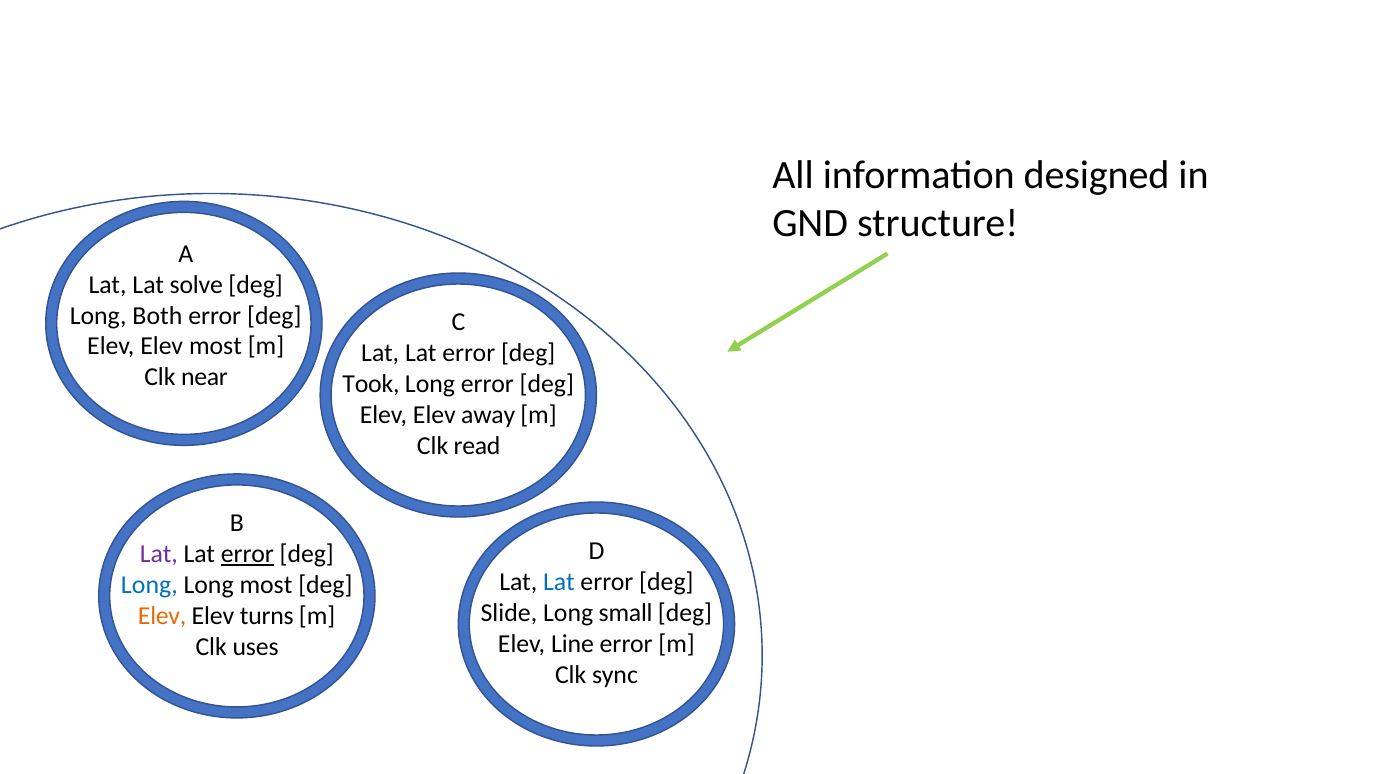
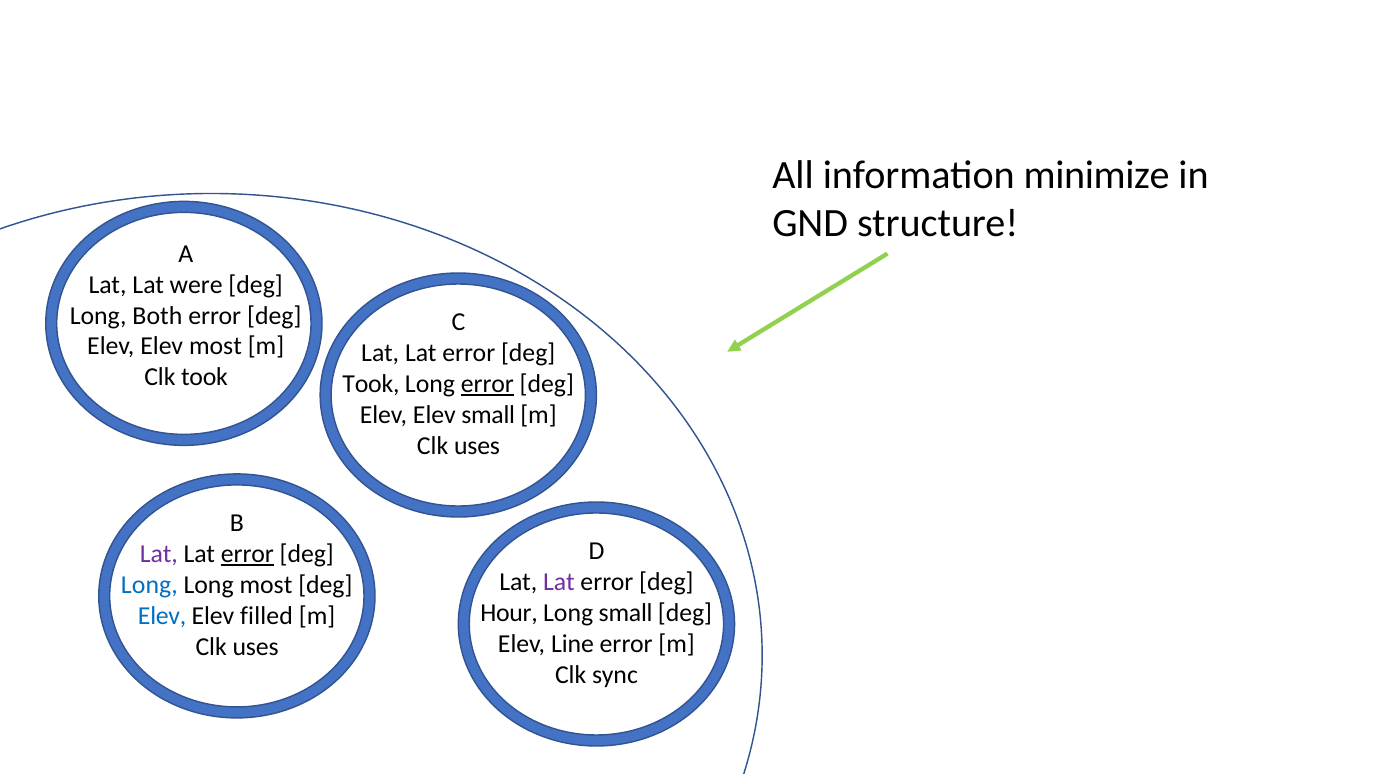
designed: designed -> minimize
solve: solve -> were
Clk near: near -> took
error at (487, 384) underline: none -> present
Elev away: away -> small
read at (477, 446): read -> uses
Lat at (559, 582) colour: blue -> purple
Slide: Slide -> Hour
Elev at (162, 616) colour: orange -> blue
turns: turns -> filled
